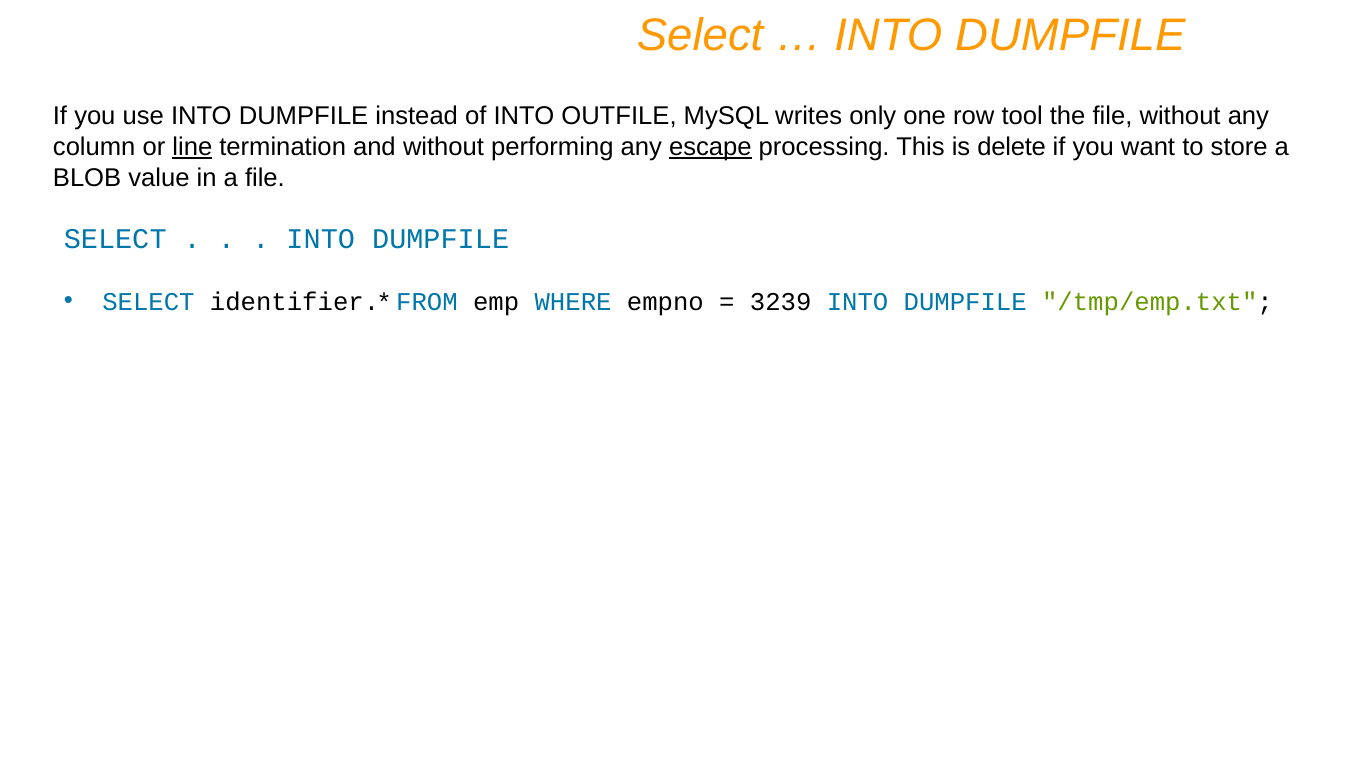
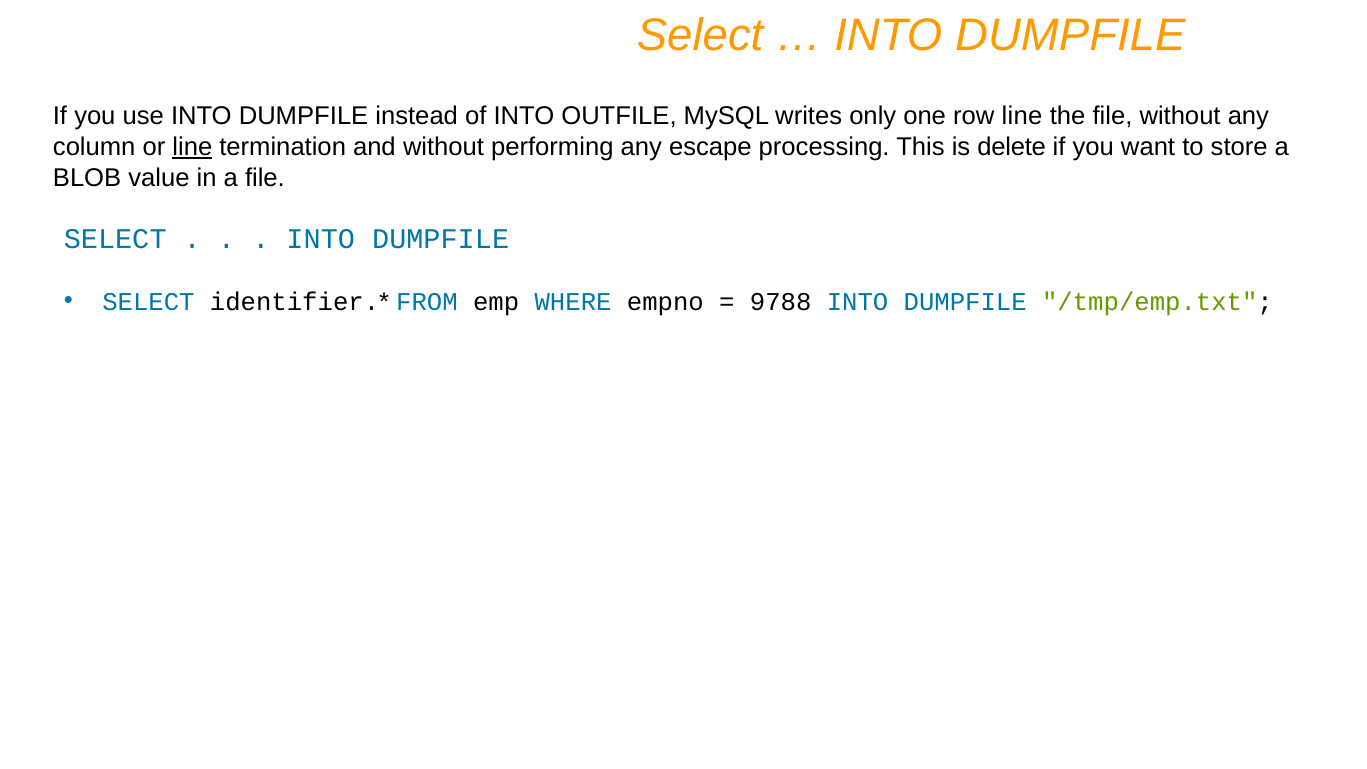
row tool: tool -> line
escape underline: present -> none
3239: 3239 -> 9788
